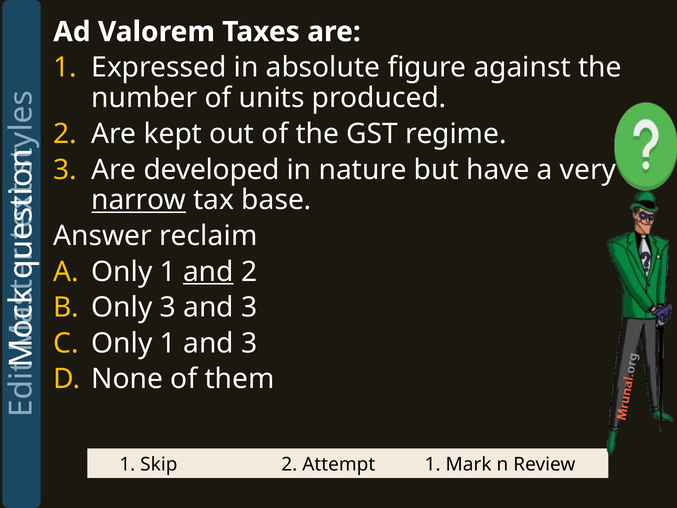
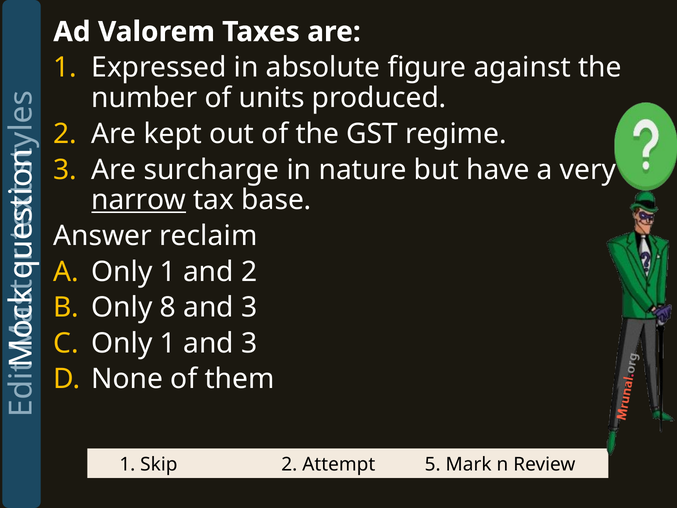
developed: developed -> surcharge
and at (208, 272) underline: present -> none
Only 3: 3 -> 8
1 at (433, 464): 1 -> 5
